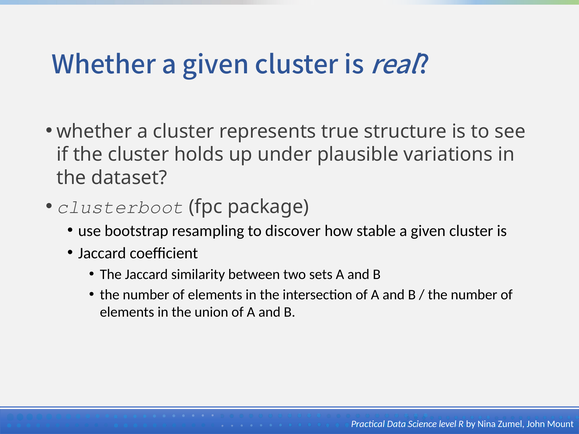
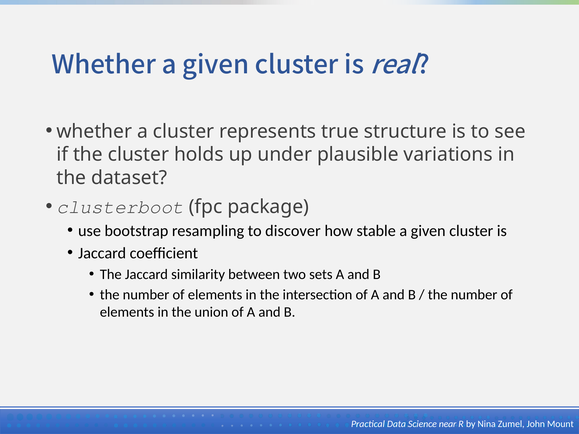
level: level -> near
